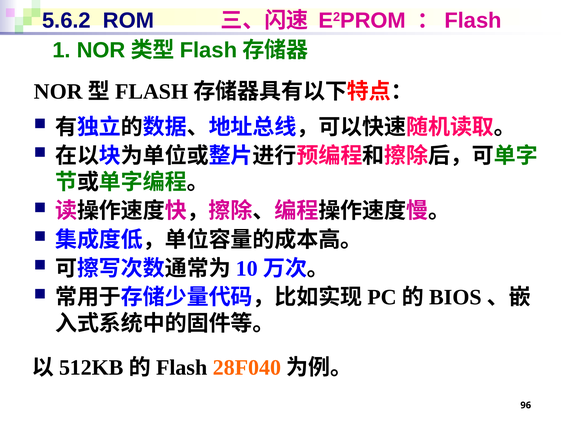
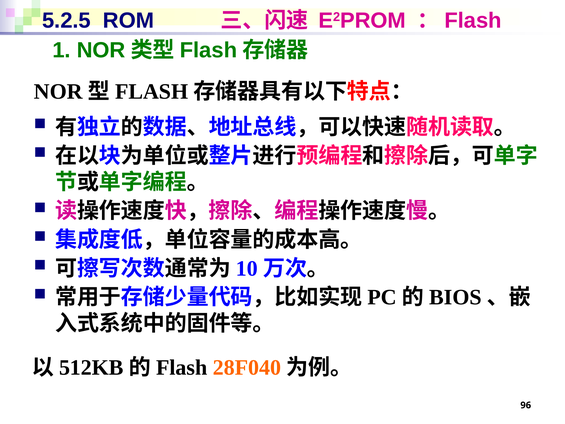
5.6.2: 5.6.2 -> 5.2.5
